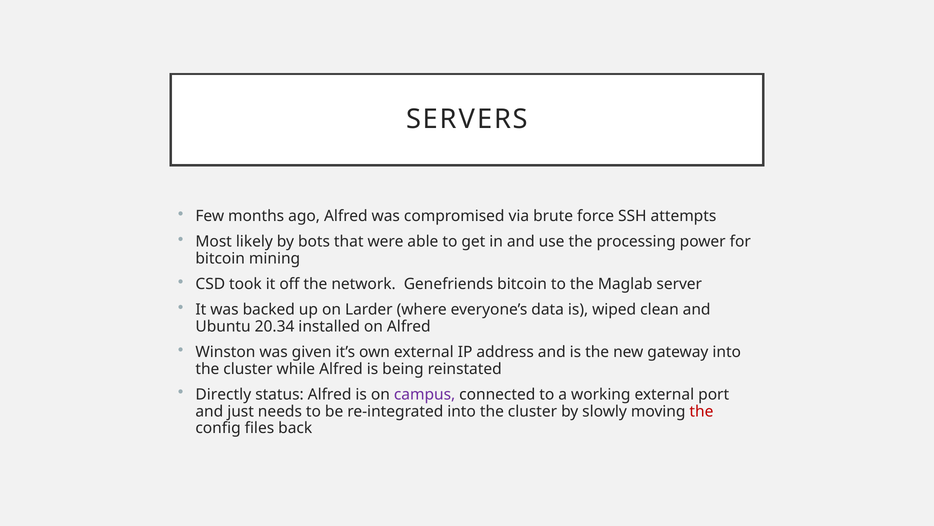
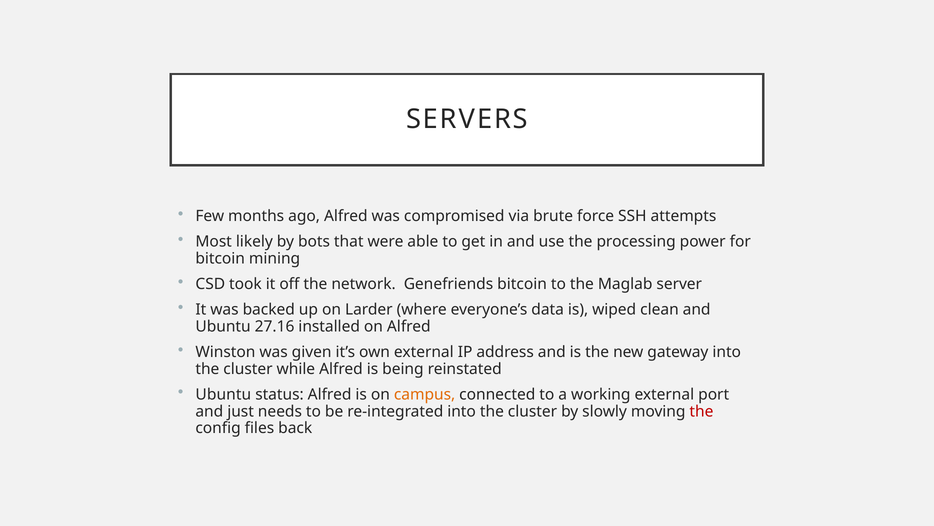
20.34: 20.34 -> 27.16
Directly at (223, 394): Directly -> Ubuntu
campus colour: purple -> orange
